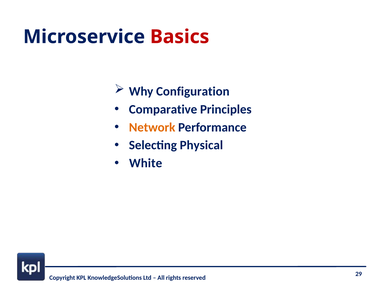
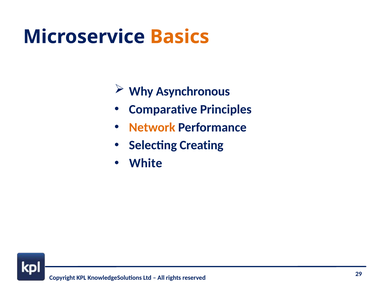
Basics colour: red -> orange
Configuration: Configuration -> Asynchronous
Physical: Physical -> Creating
